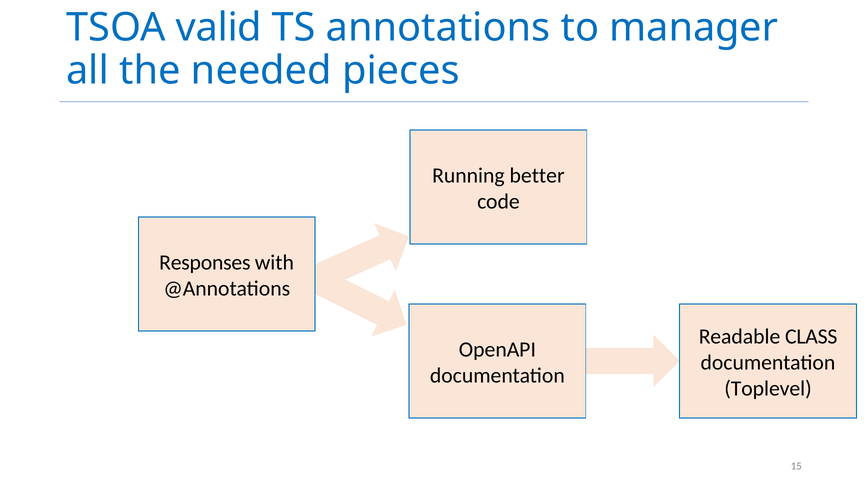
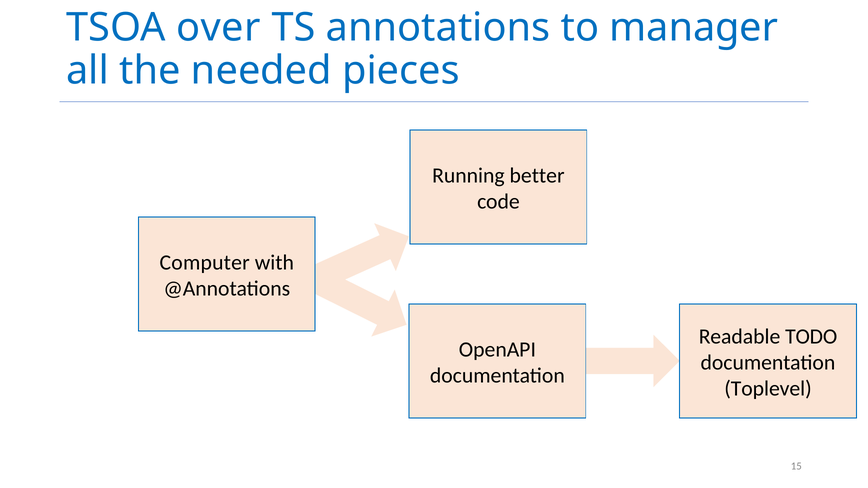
valid: valid -> over
Responses: Responses -> Computer
CLASS: CLASS -> TODO
